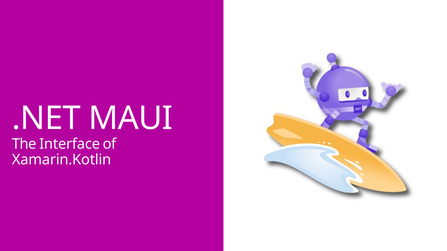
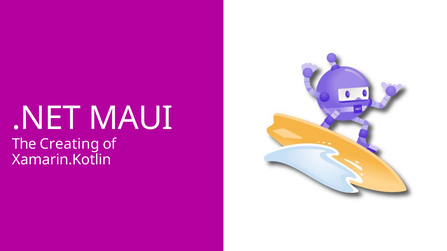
Interface: Interface -> Creating
